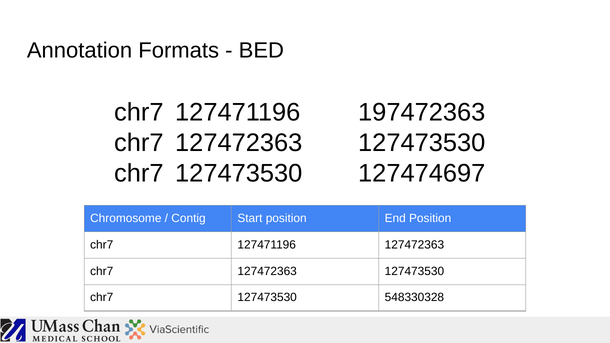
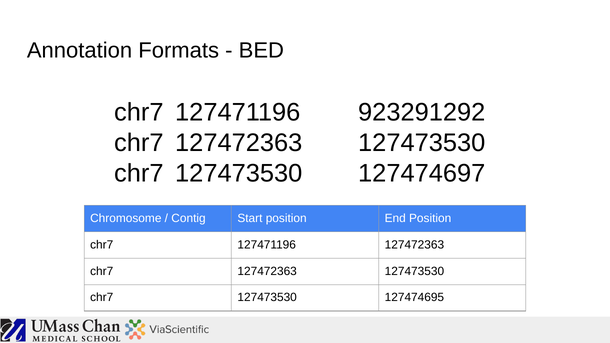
197472363: 197472363 -> 923291292
548330328: 548330328 -> 127474695
